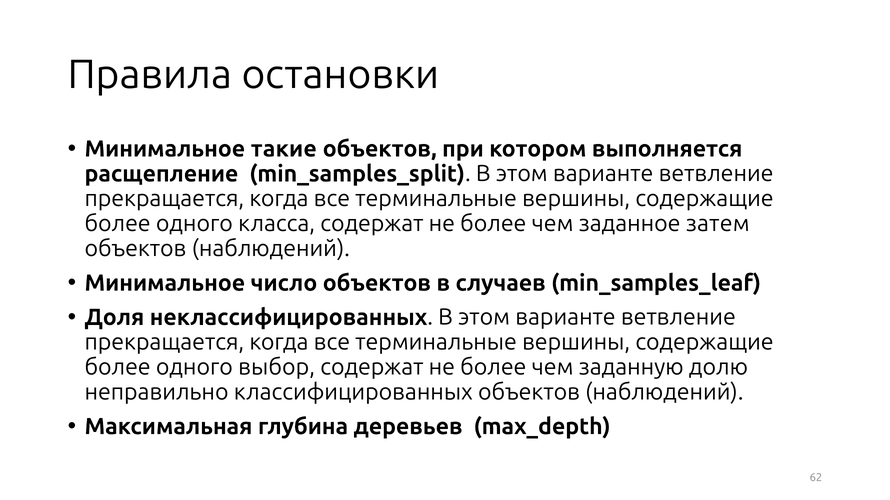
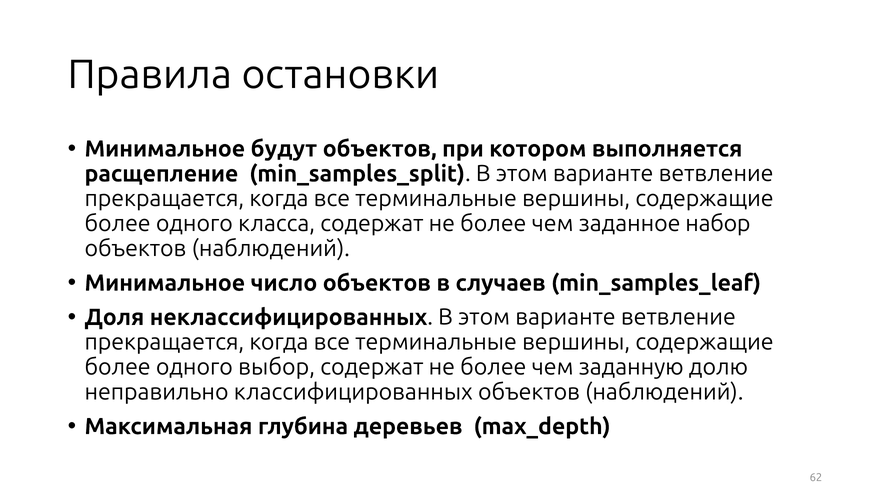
такие: такие -> будут
затем: затем -> набор
